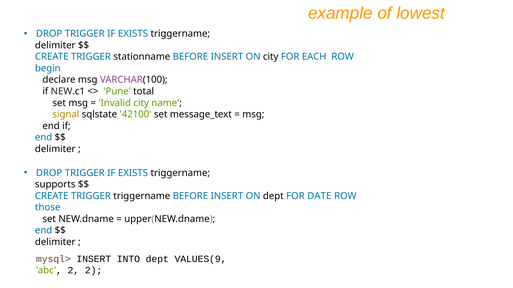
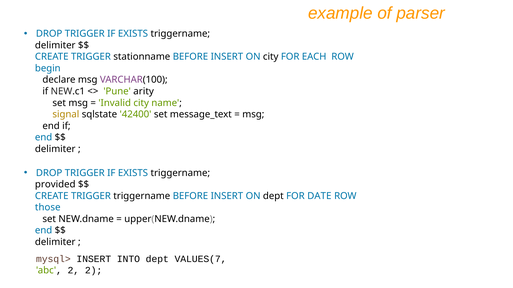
lowest: lowest -> parser
total: total -> arity
42100: 42100 -> 42400
supports: supports -> provided
VALUES(9: VALUES(9 -> VALUES(7
